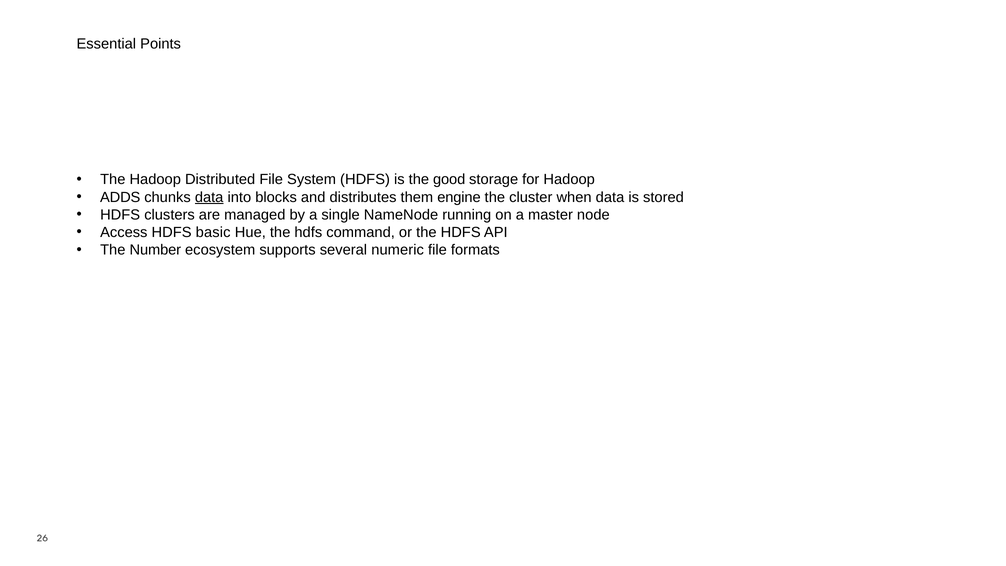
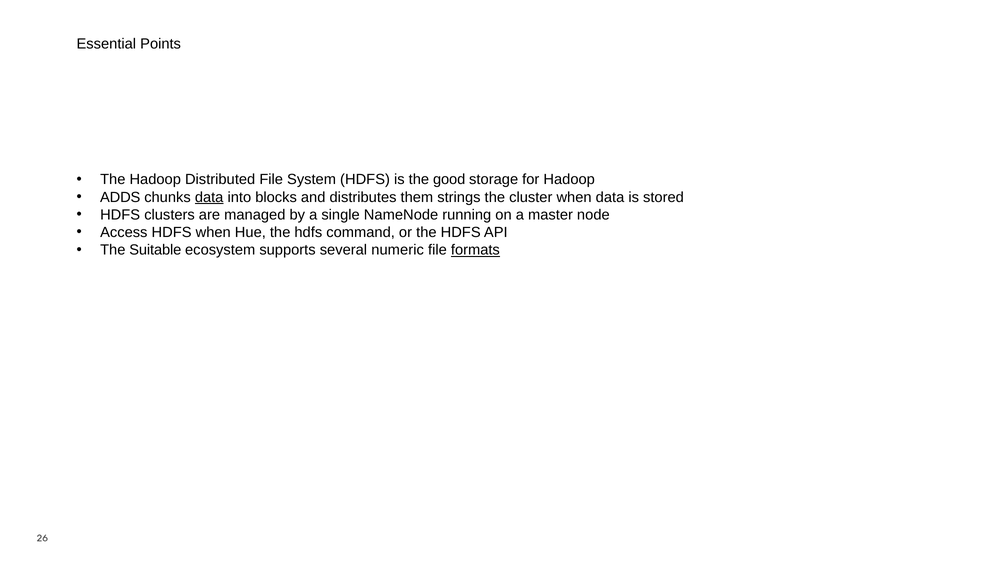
engine: engine -> strings
HDFS basic: basic -> when
Number: Number -> Suitable
formats underline: none -> present
